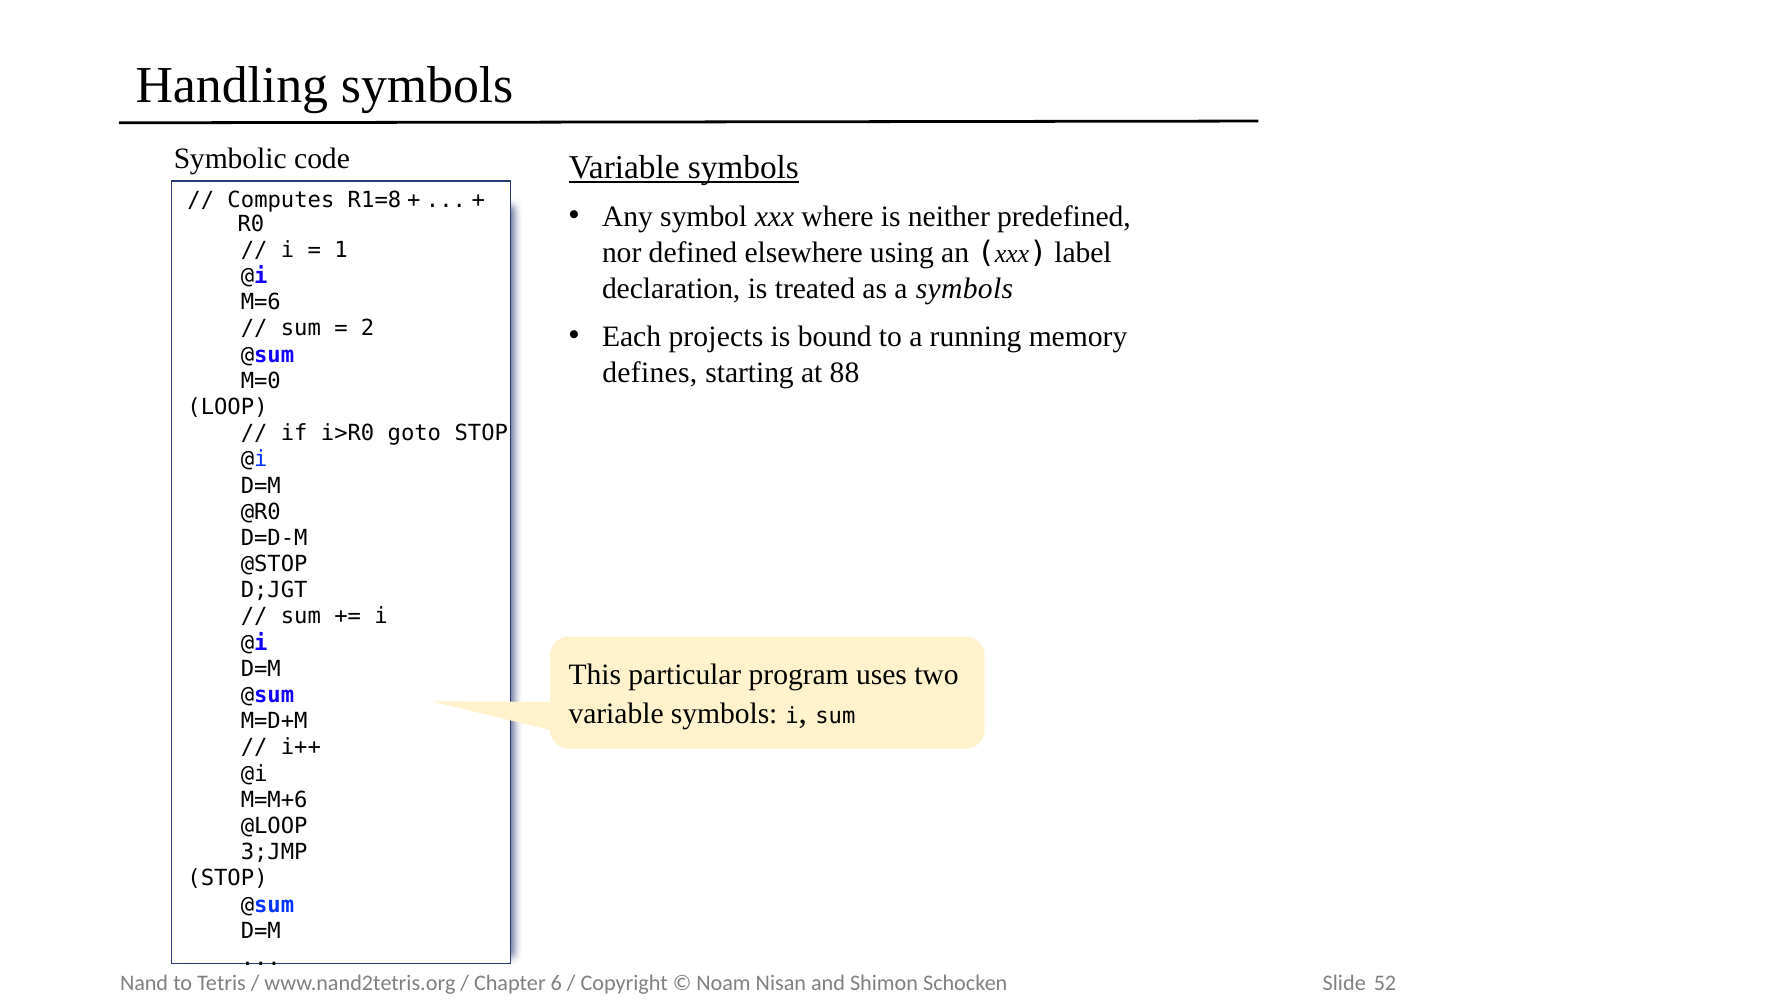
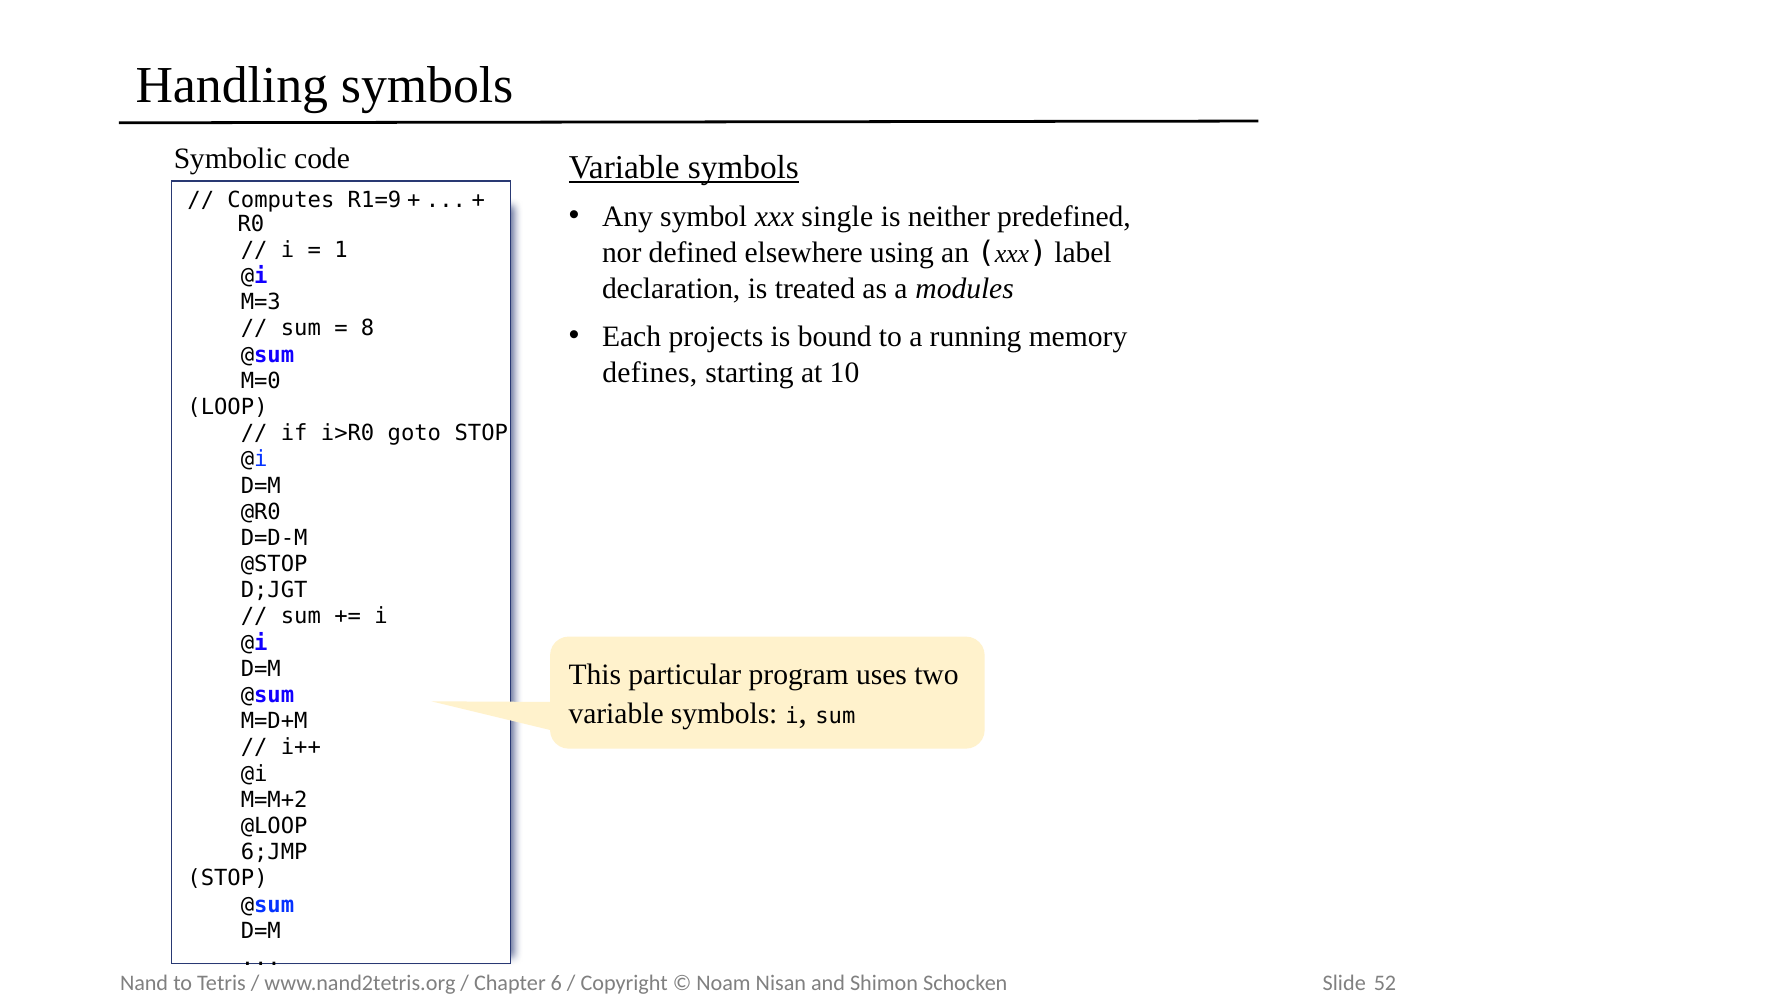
R1=8: R1=8 -> R1=9
where: where -> single
a symbols: symbols -> modules
M=6: M=6 -> M=3
2: 2 -> 8
88: 88 -> 10
M=M+6: M=M+6 -> M=M+2
3;JMP: 3;JMP -> 6;JMP
